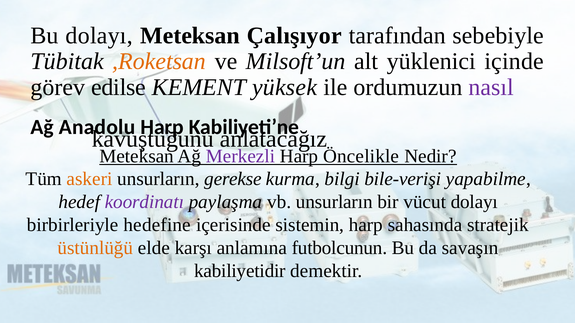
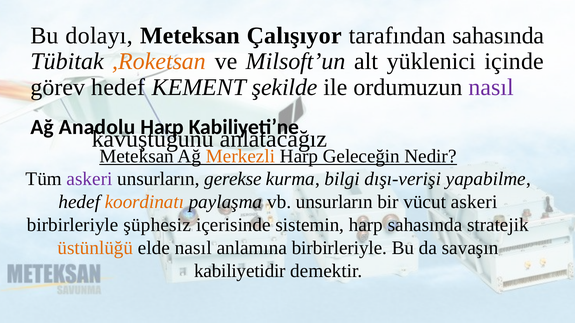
tarafından sebebiyle: sebebiyle -> sahasında
görev edilse: edilse -> hedef
yüksek: yüksek -> şekilde
Merkezli colour: purple -> orange
Öncelikle: Öncelikle -> Geleceğin
askeri at (90, 179) colour: orange -> purple
bile-verişi: bile-verişi -> dışı-verişi
koordinatı colour: purple -> orange
vücut dolayı: dolayı -> askeri
hedefine: hedefine -> şüphesiz
elde karşı: karşı -> nasıl
anlamına futbolcunun: futbolcunun -> birbirleriyle
